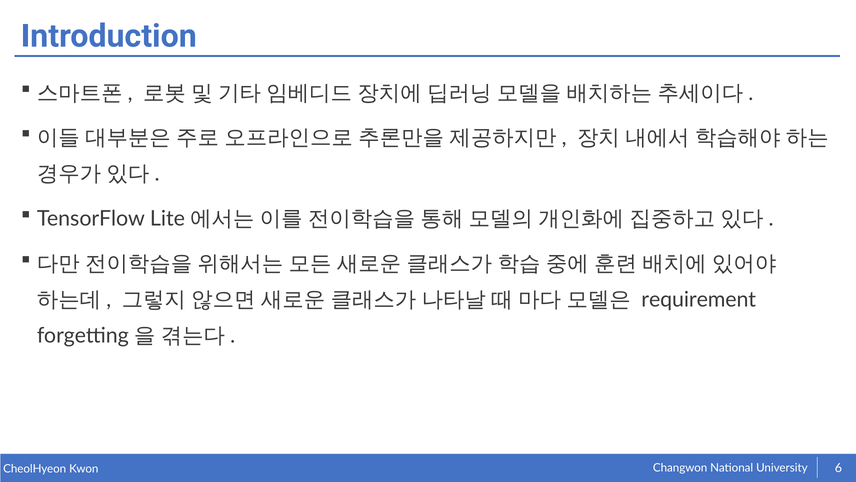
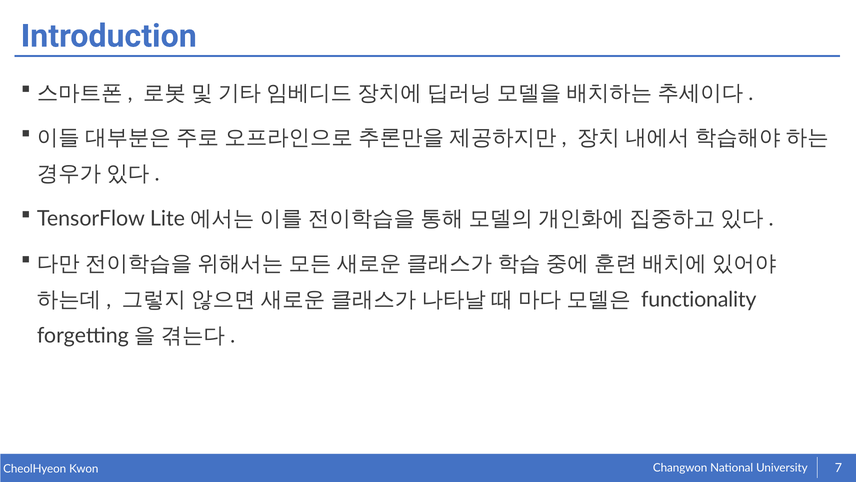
requirement: requirement -> functionality
6: 6 -> 7
